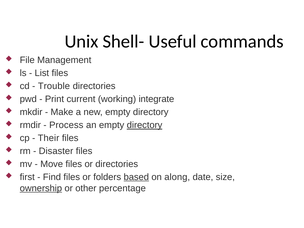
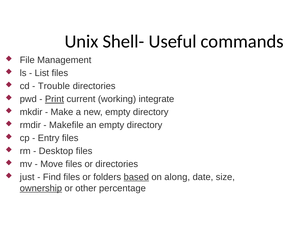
Print underline: none -> present
Process: Process -> Makefile
directory at (145, 125) underline: present -> none
Their: Their -> Entry
Disaster: Disaster -> Desktop
first: first -> just
